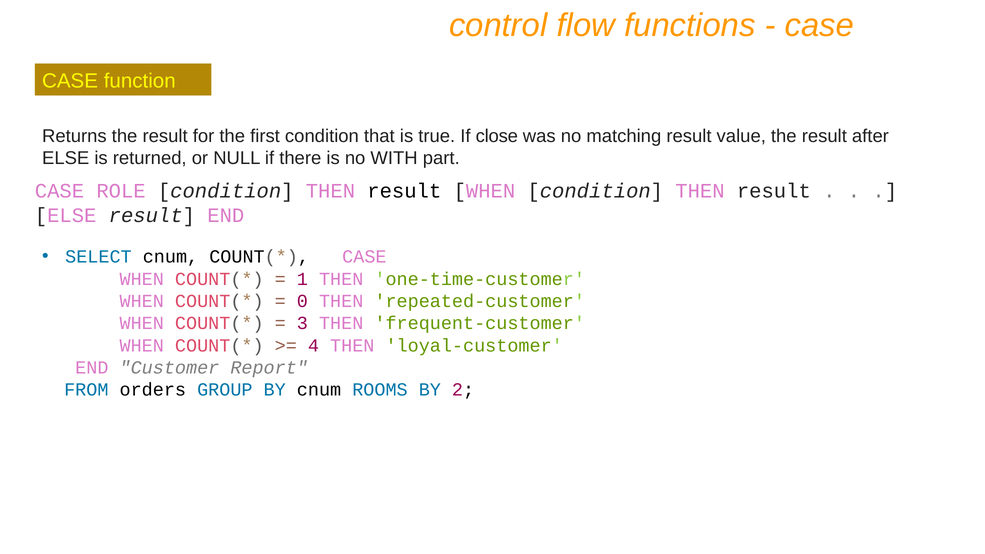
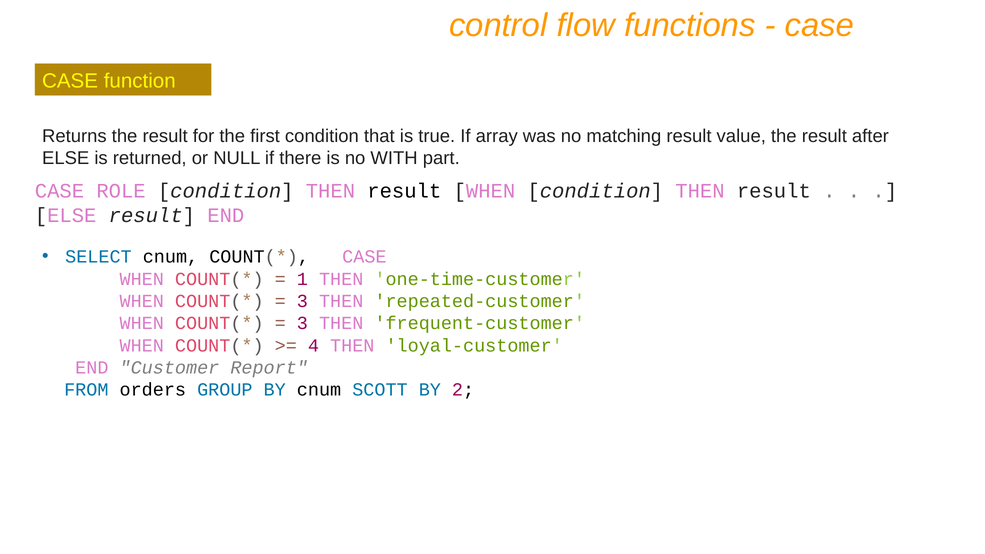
close: close -> array
0 at (302, 301): 0 -> 3
ROOMS: ROOMS -> SCOTT
